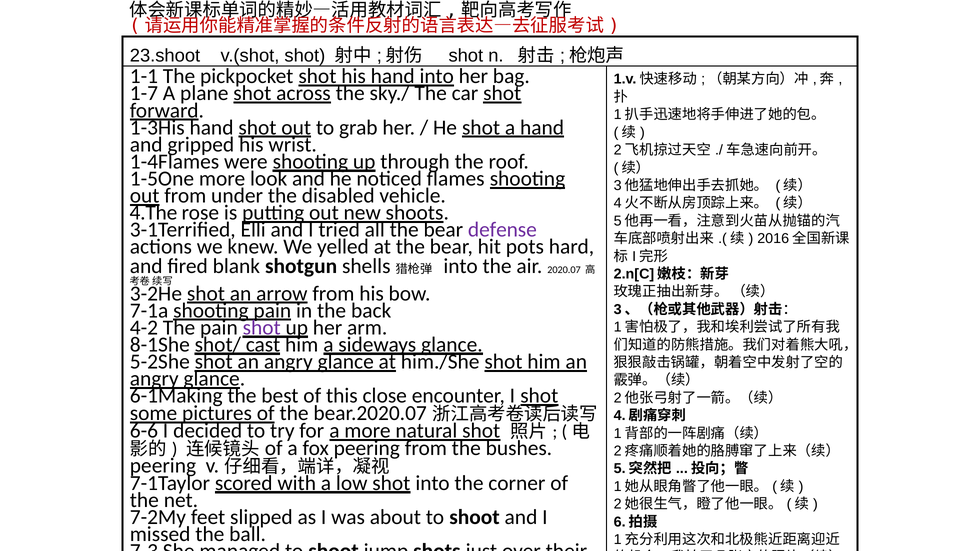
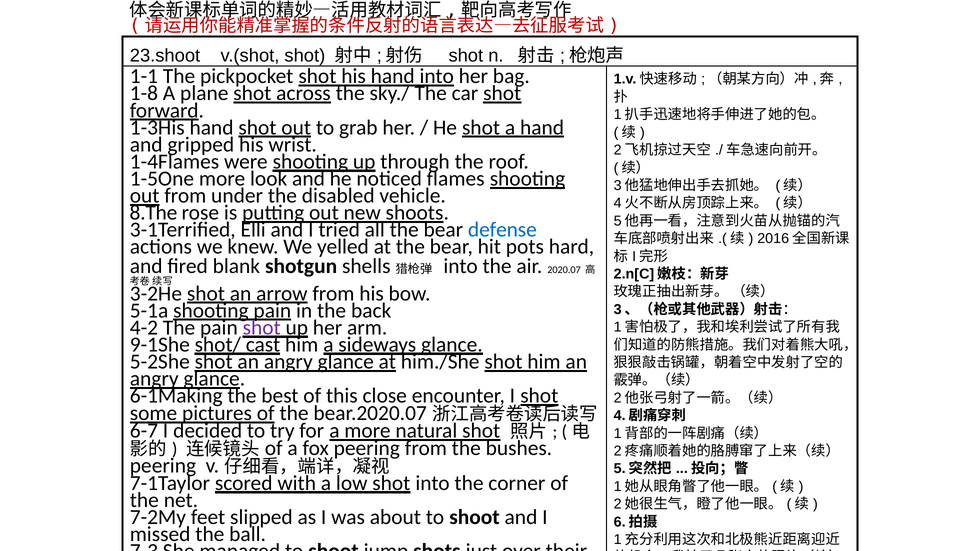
1-7: 1-7 -> 1-8
4.The: 4.The -> 8.The
defense colour: purple -> blue
7-1a: 7-1a -> 5-1a
8-1She: 8-1She -> 9-1She
6-6: 6-6 -> 6-7
